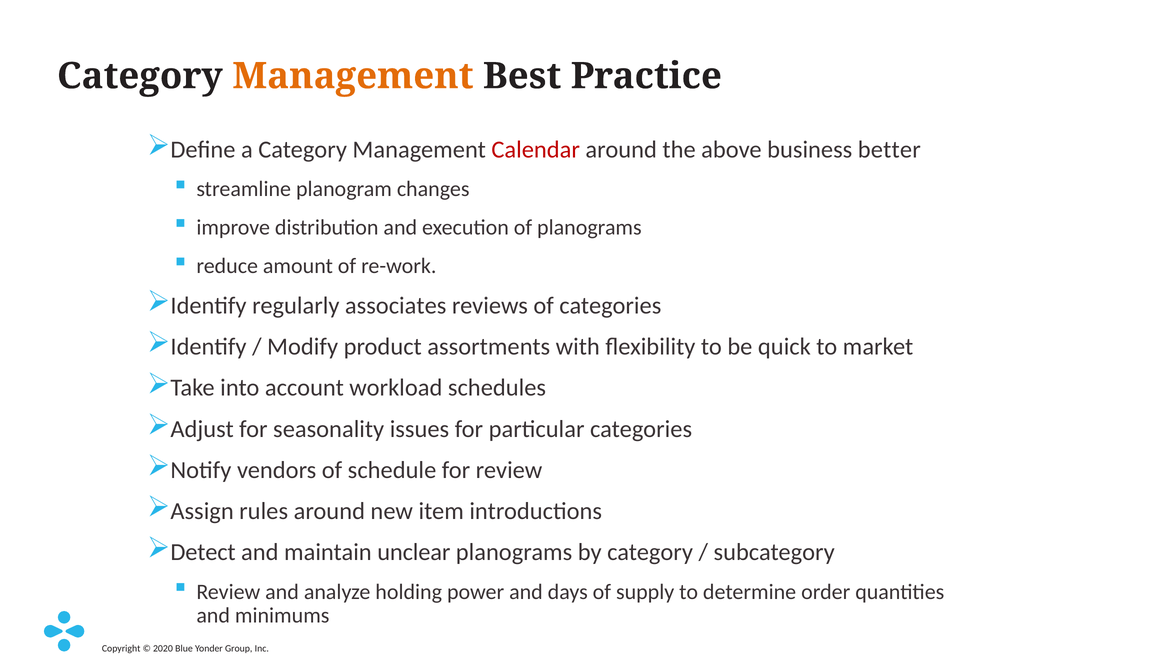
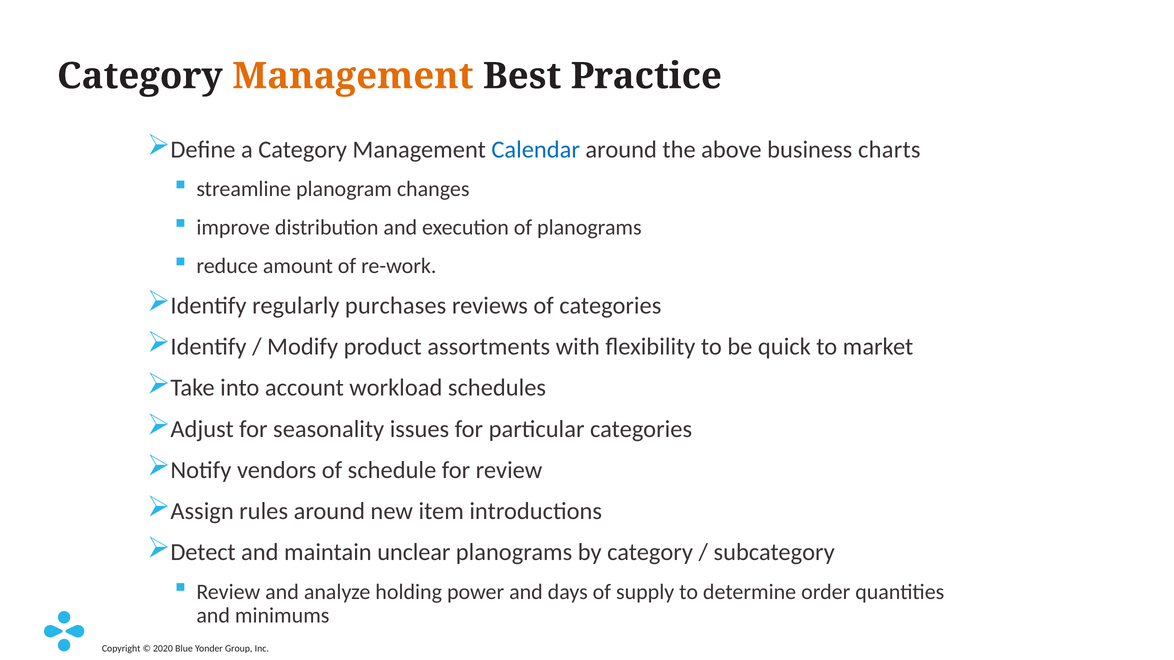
Calendar colour: red -> blue
better: better -> charts
associates: associates -> purchases
